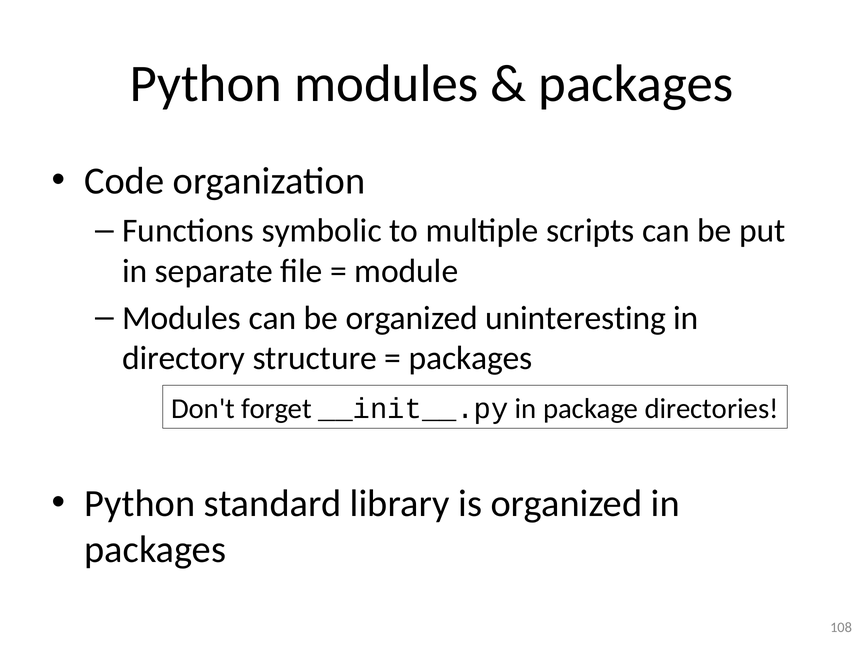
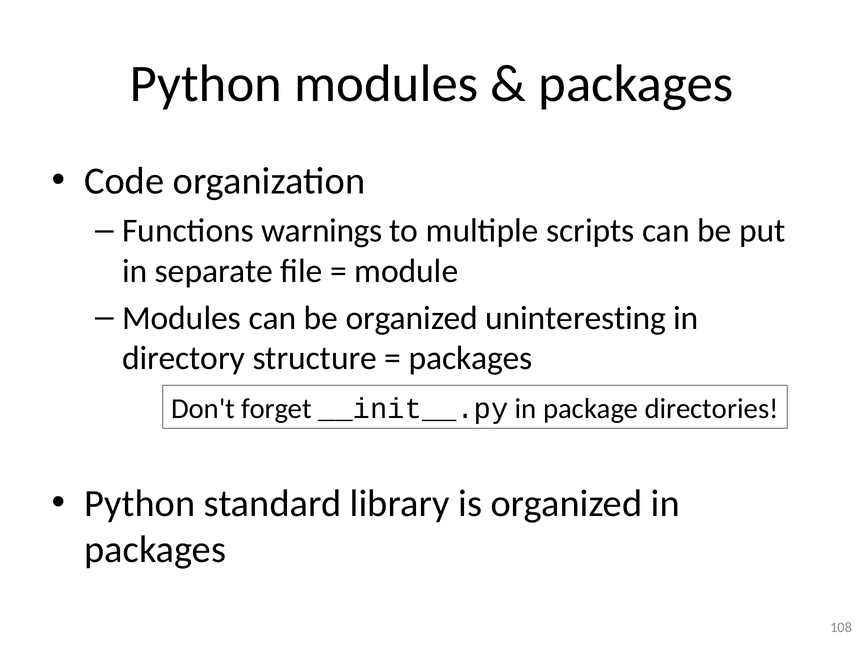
symbolic: symbolic -> warnings
